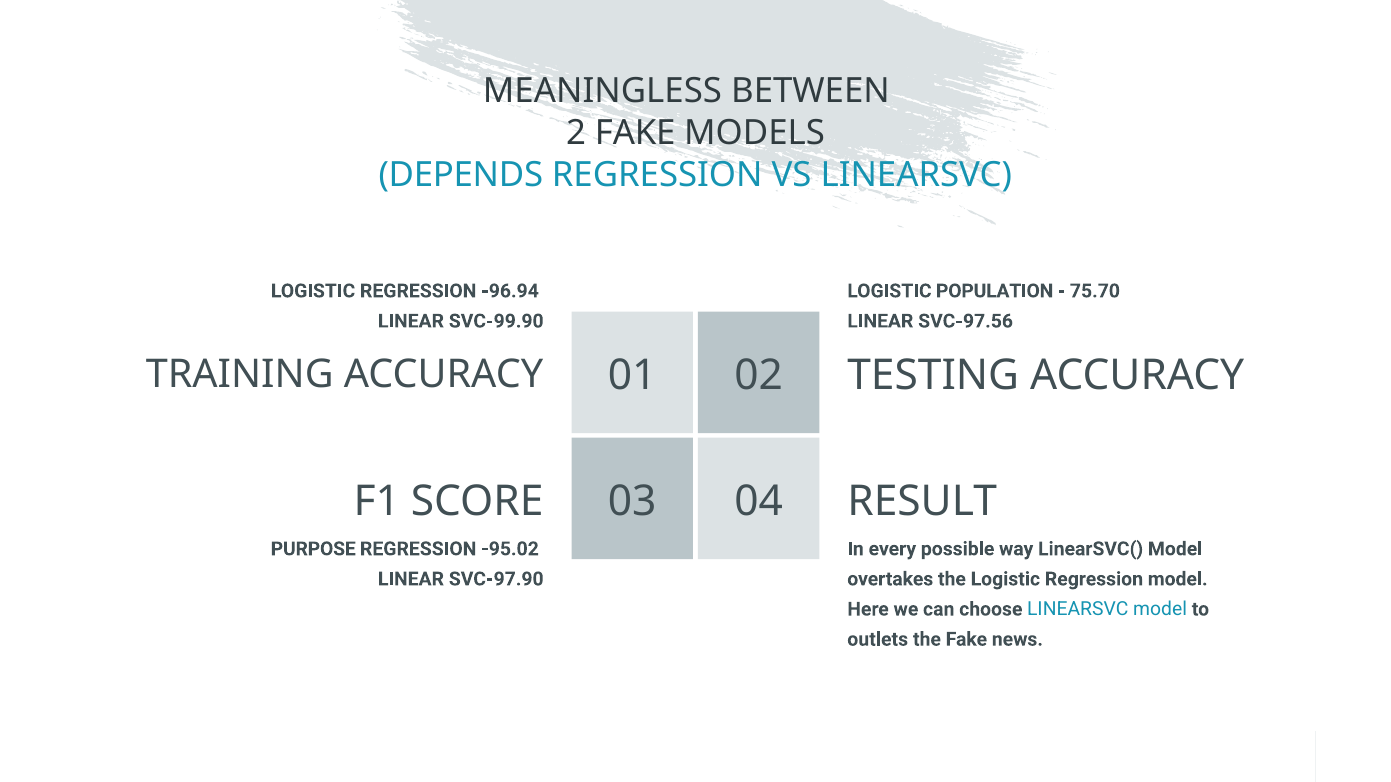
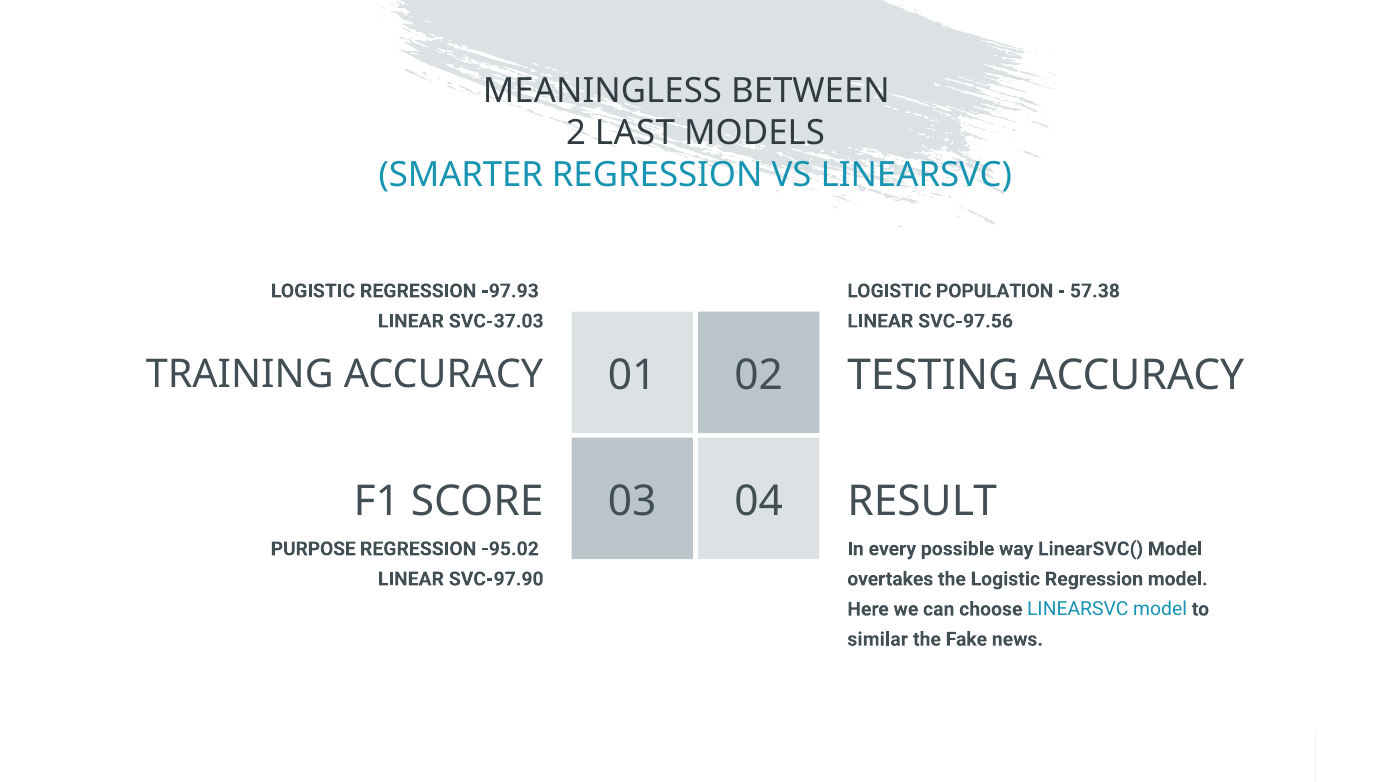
2 FAKE: FAKE -> LAST
DEPENDS: DEPENDS -> SMARTER
-96.94: -96.94 -> -97.93
75.70: 75.70 -> 57.38
SVC-99.90: SVC-99.90 -> SVC-37.03
outlets: outlets -> similar
